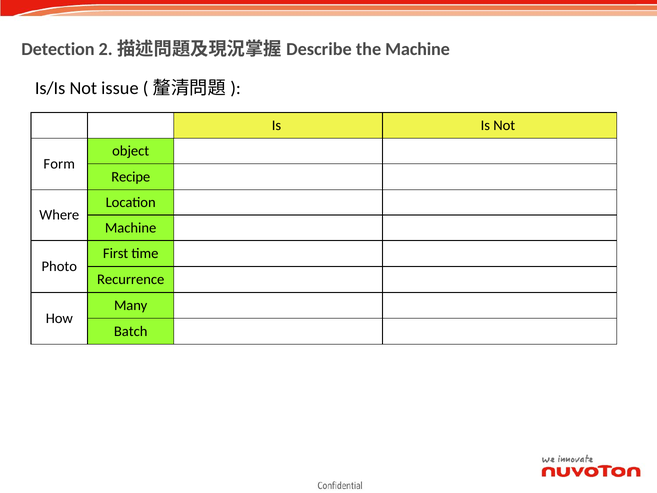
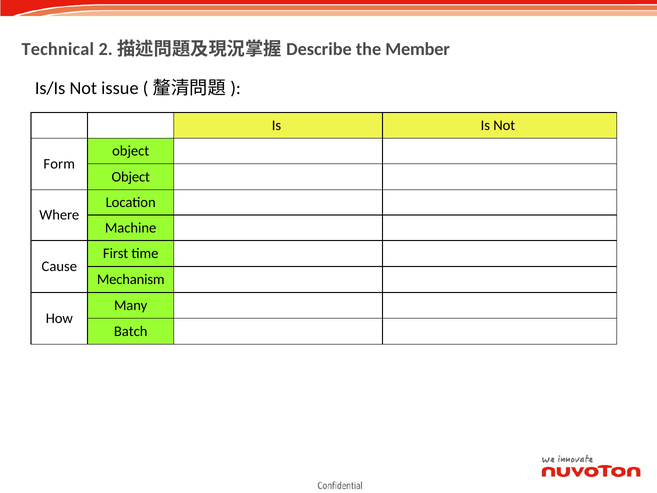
Detection: Detection -> Technical
the Machine: Machine -> Member
Recipe at (131, 177): Recipe -> Object
Photo: Photo -> Cause
Recurrence: Recurrence -> Mechanism
